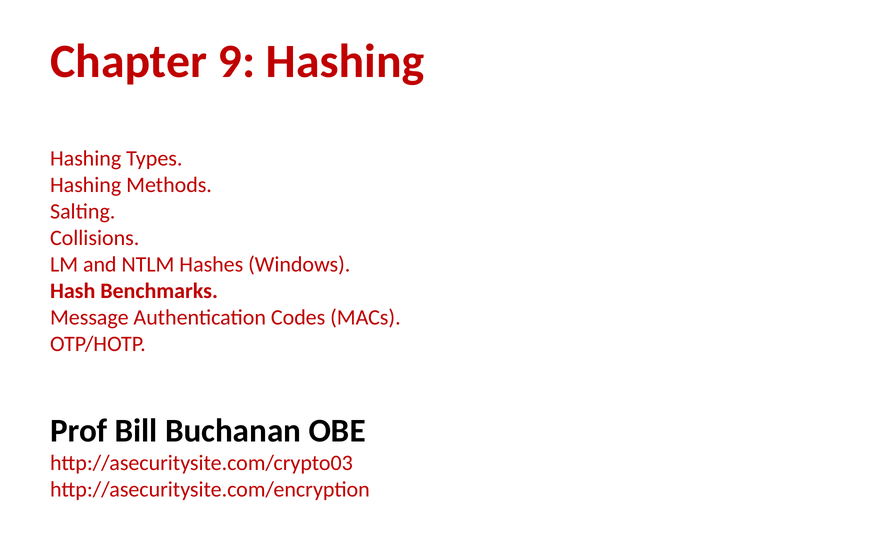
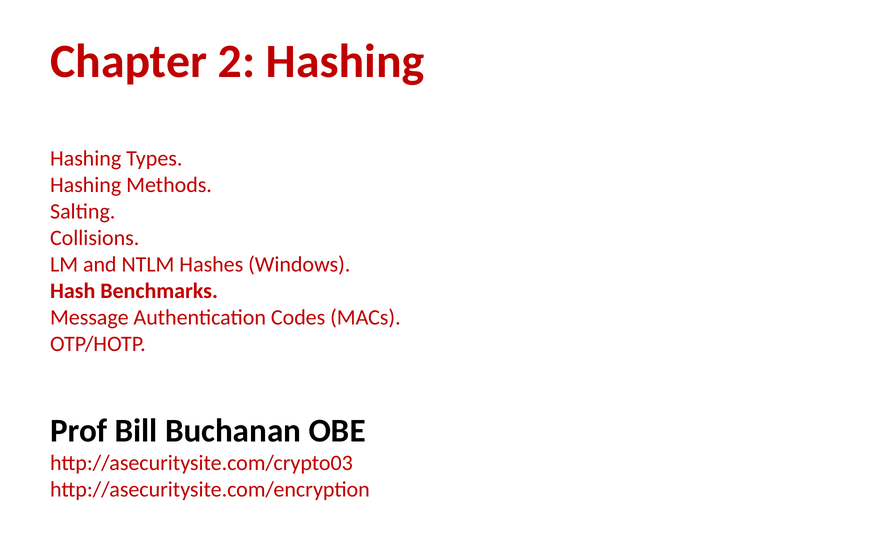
9: 9 -> 2
